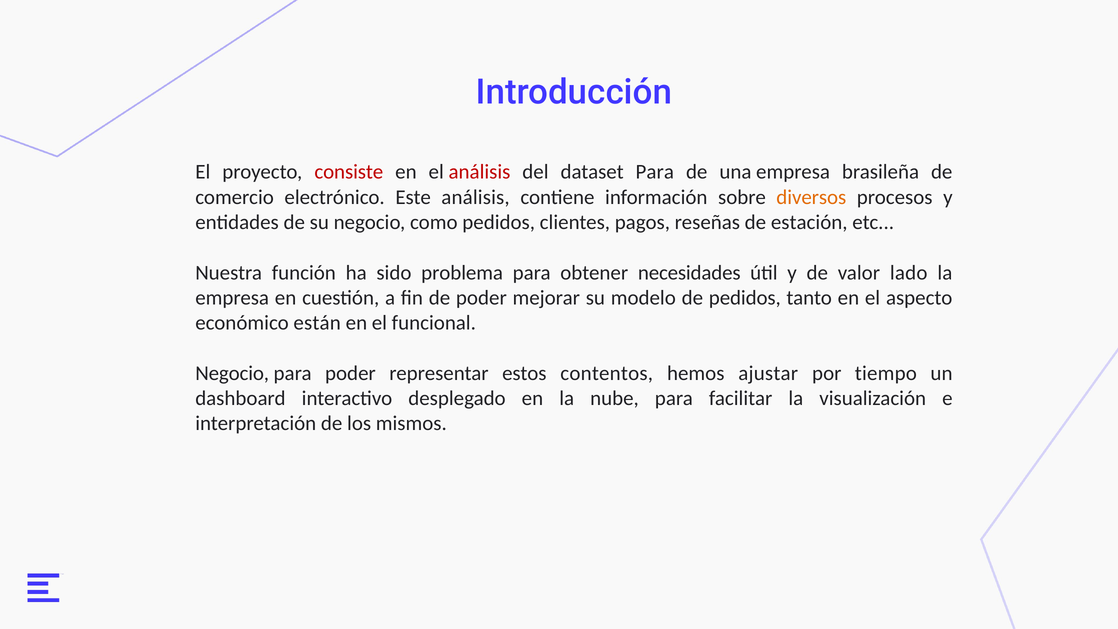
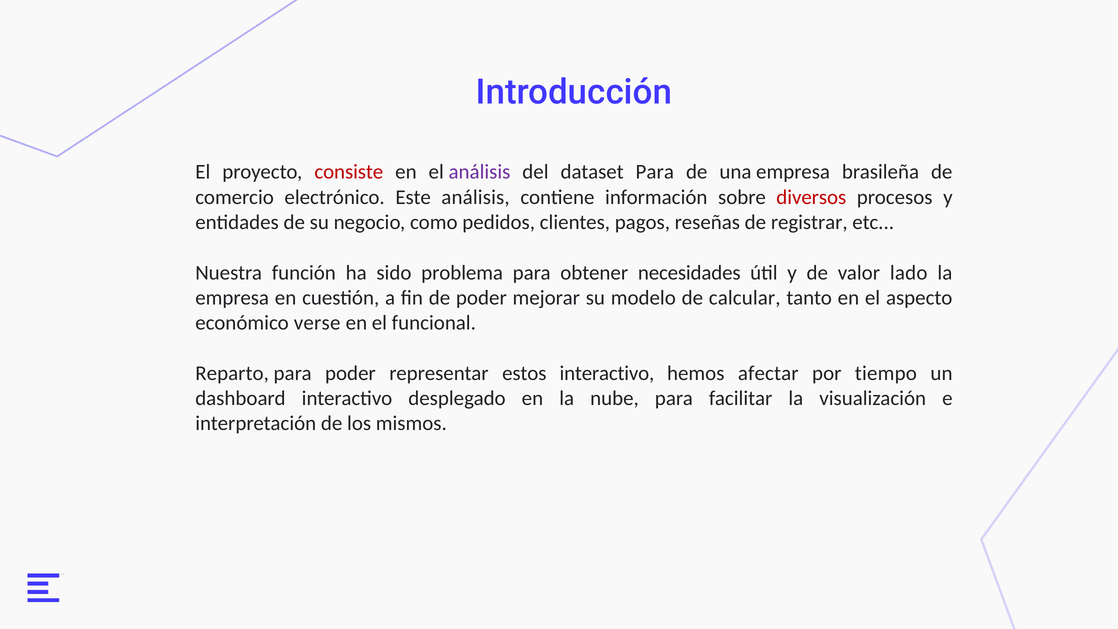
análisis at (479, 172) colour: red -> purple
diversos colour: orange -> red
estación: estación -> registrar
de pedidos: pedidos -> calcular
están: están -> verse
Negocio at (232, 373): Negocio -> Reparto
estos contentos: contentos -> interactivo
ajustar: ajustar -> afectar
